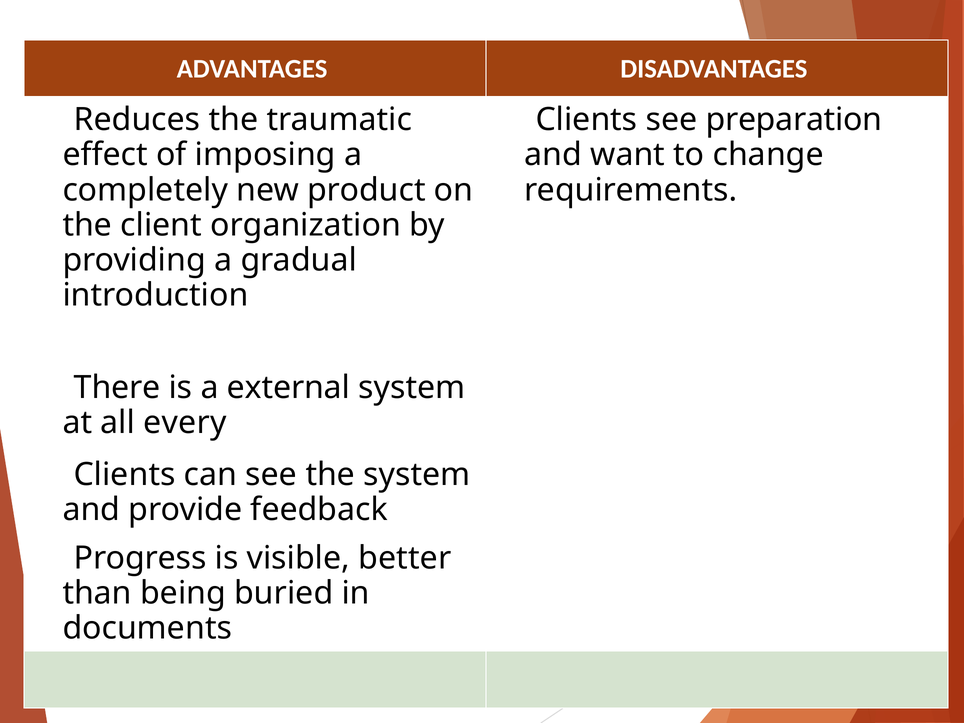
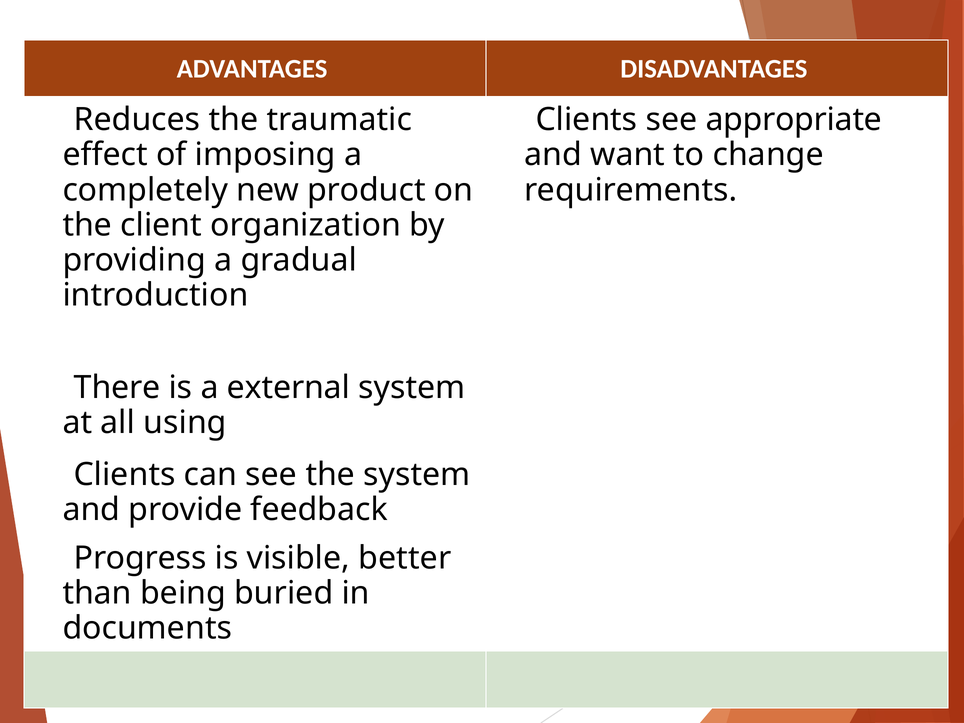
preparation: preparation -> appropriate
every: every -> using
